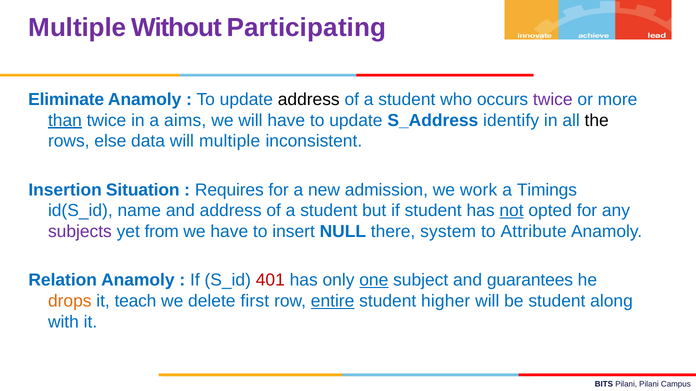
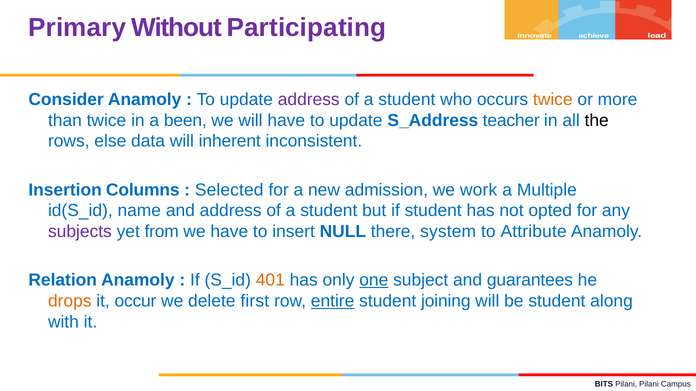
Multiple at (77, 27): Multiple -> Primary
Eliminate: Eliminate -> Consider
address at (309, 100) colour: black -> purple
twice at (553, 100) colour: purple -> orange
than underline: present -> none
aims: aims -> been
identify: identify -> teacher
will multiple: multiple -> inherent
Situation: Situation -> Columns
Requires: Requires -> Selected
Timings: Timings -> Multiple
not underline: present -> none
401 colour: red -> orange
teach: teach -> occur
higher: higher -> joining
